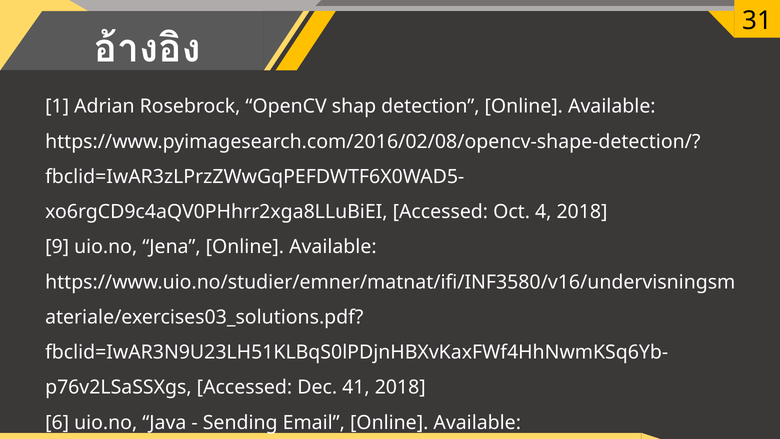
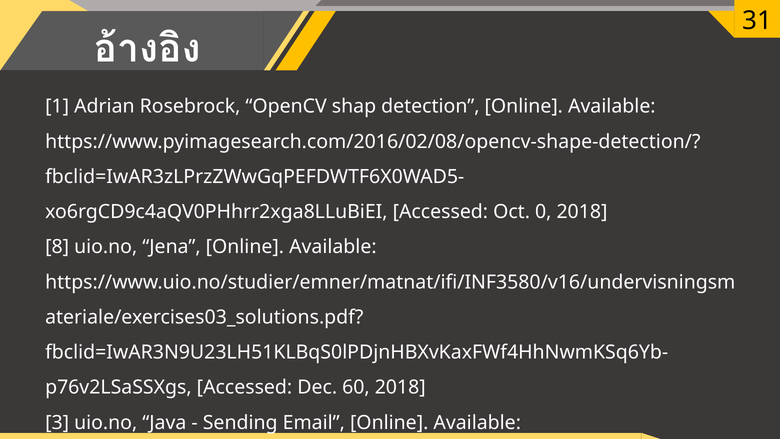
4: 4 -> 0
9: 9 -> 8
41: 41 -> 60
6: 6 -> 3
